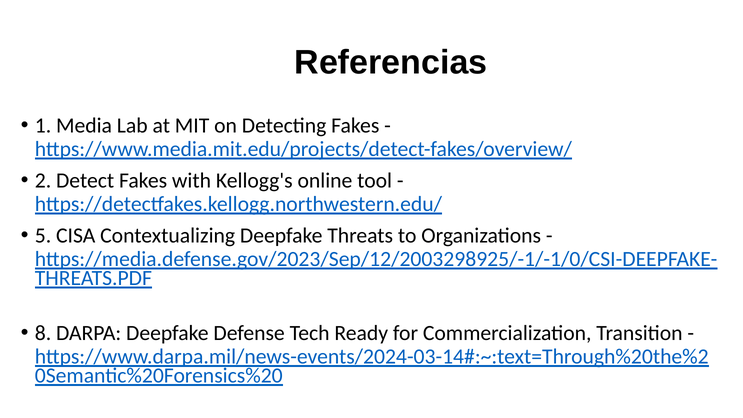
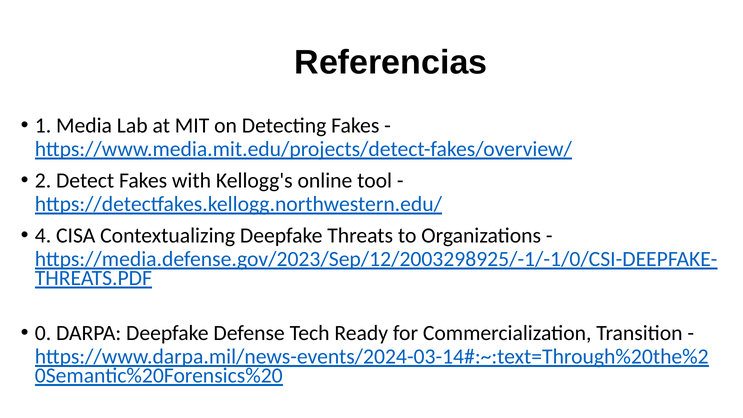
5: 5 -> 4
8: 8 -> 0
